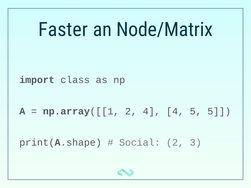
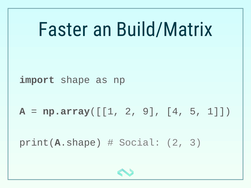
Node/Matrix: Node/Matrix -> Build/Matrix
class: class -> shape
2 4: 4 -> 9
5 5: 5 -> 1
